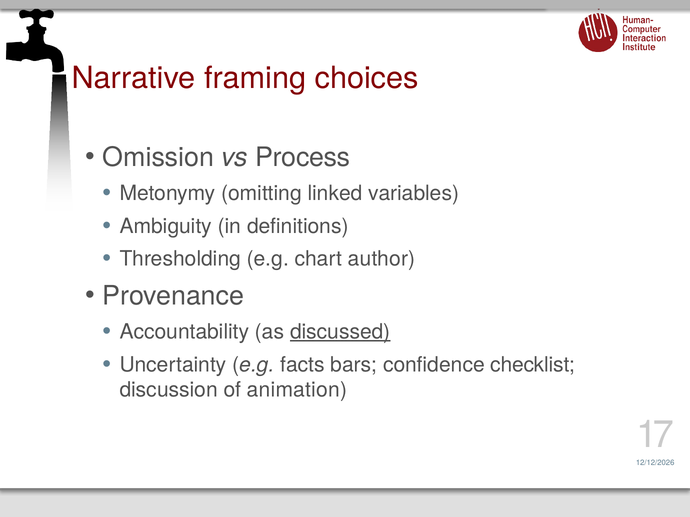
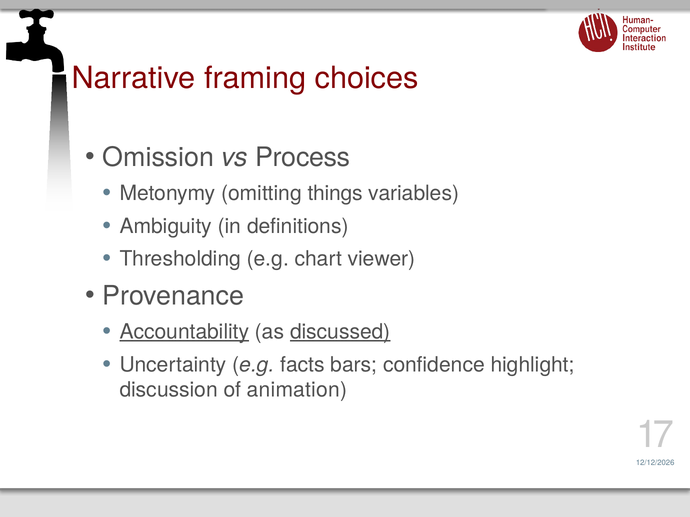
linked: linked -> things
author: author -> viewer
Accountability underline: none -> present
checklist: checklist -> highlight
